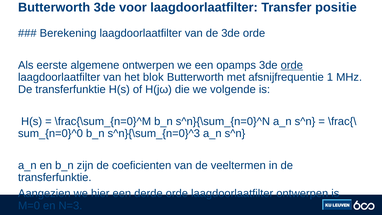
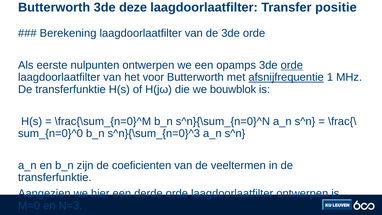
3de voor: voor -> deze
algemene: algemene -> nulpunten
het blok: blok -> voor
afsnijfrequentie underline: none -> present
volgende: volgende -> bouwblok
